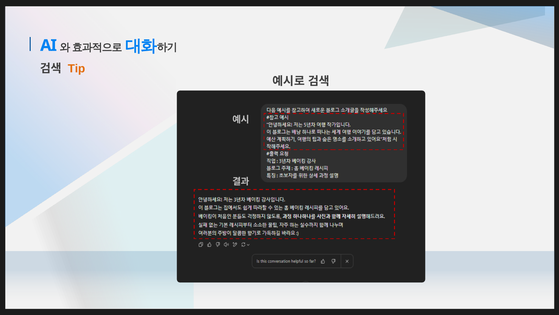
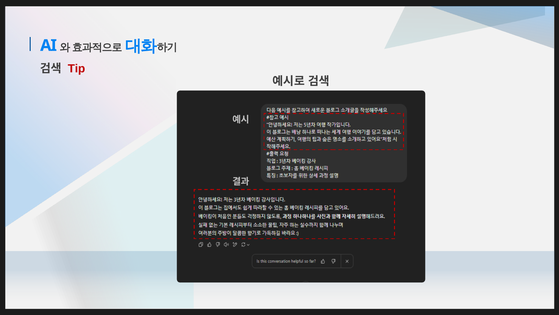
Tip colour: orange -> red
